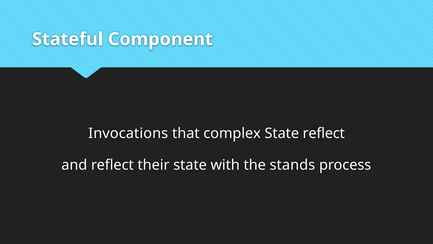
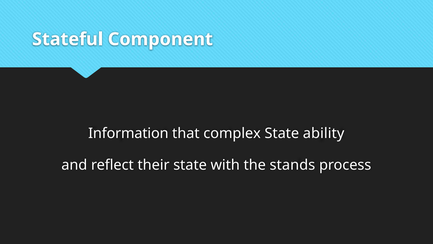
Invocations: Invocations -> Information
State reflect: reflect -> ability
